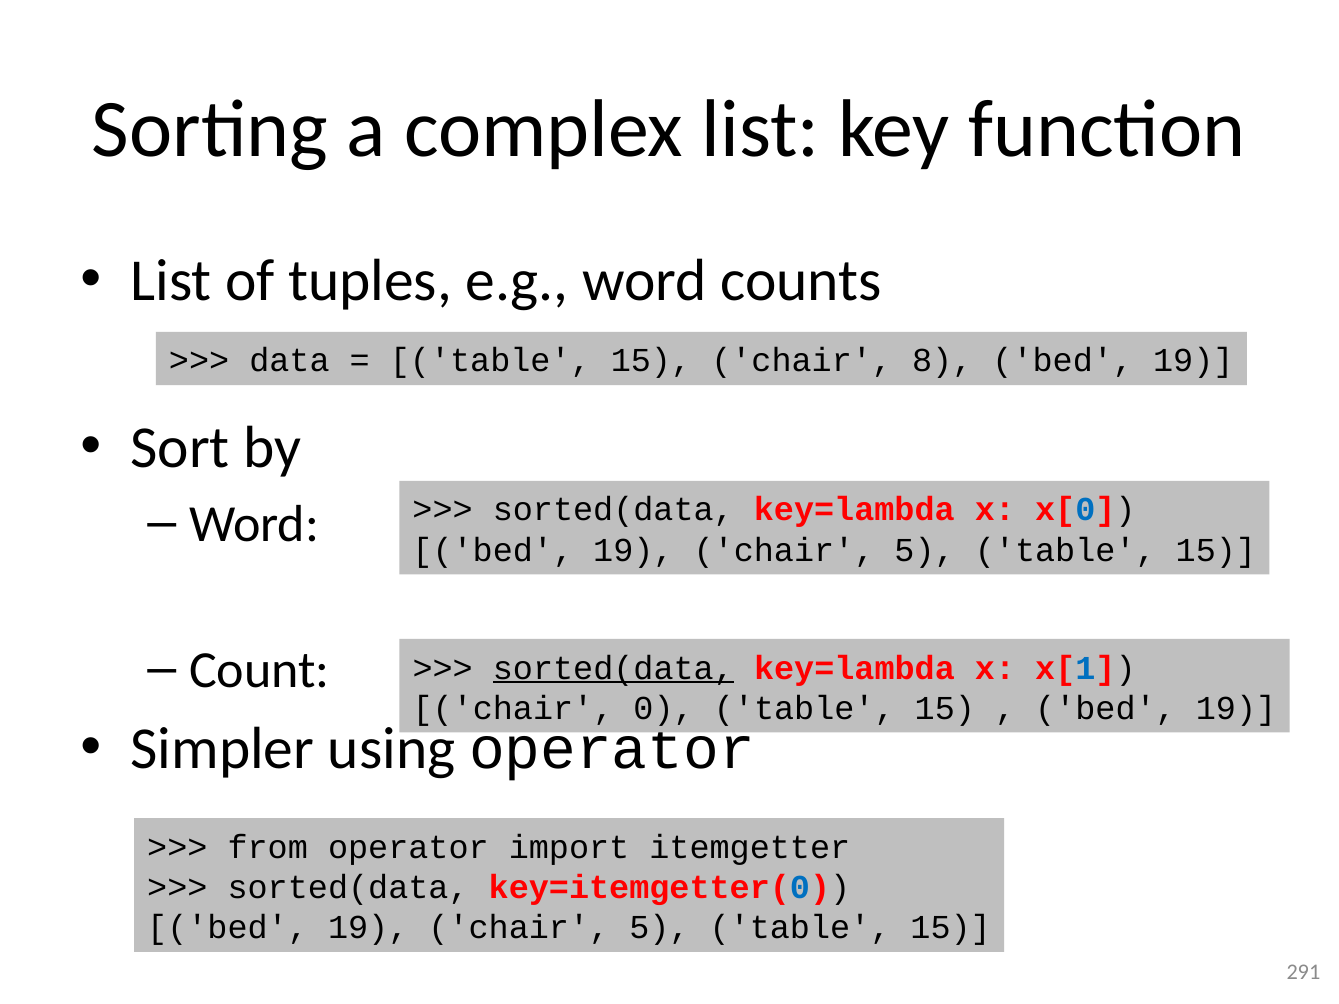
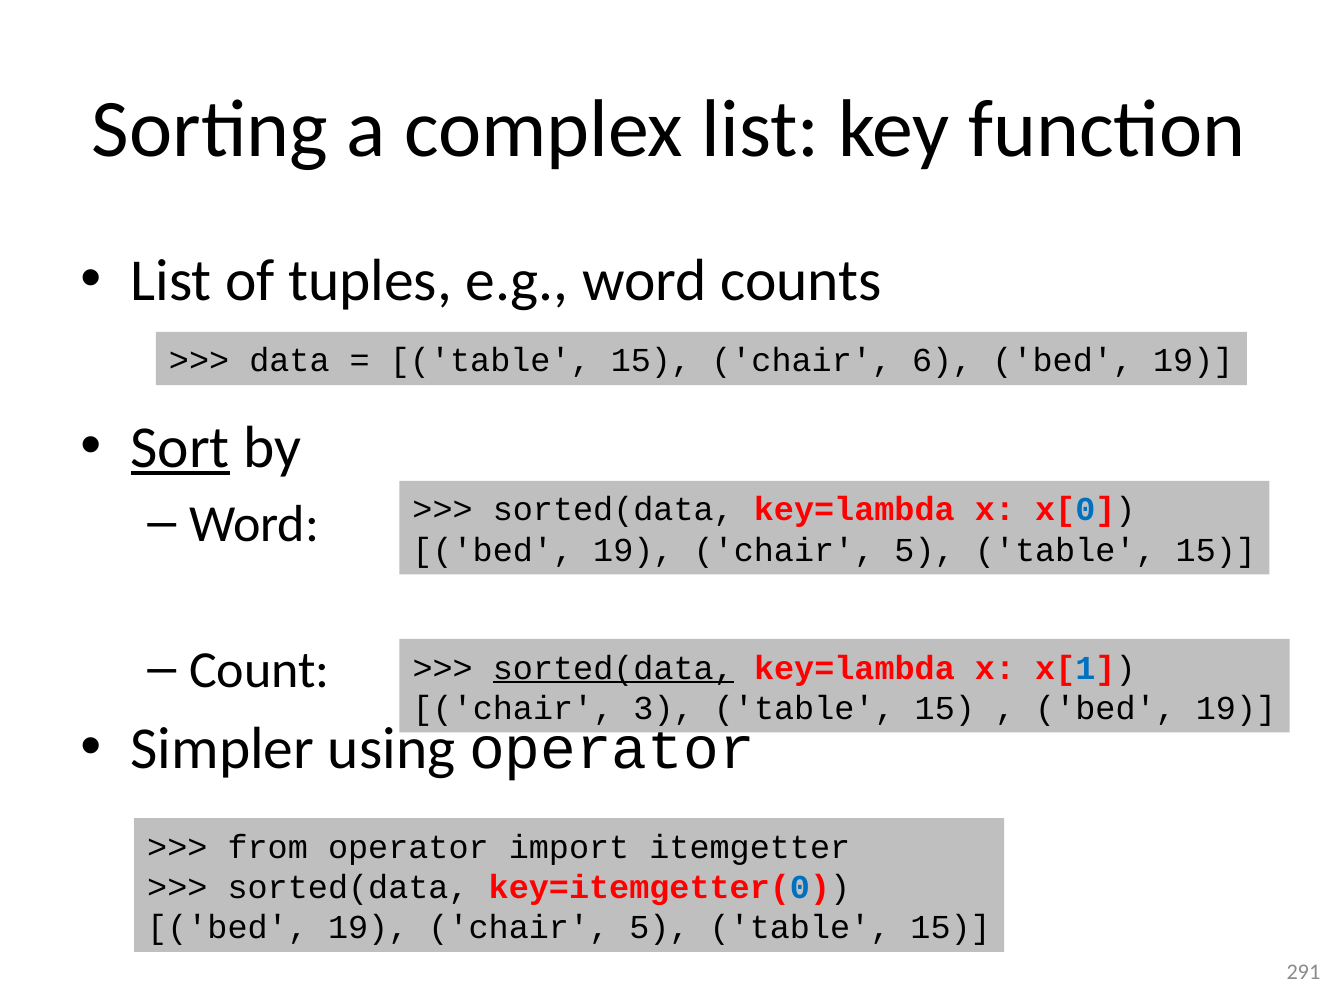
8: 8 -> 6
Sort underline: none -> present
0: 0 -> 3
